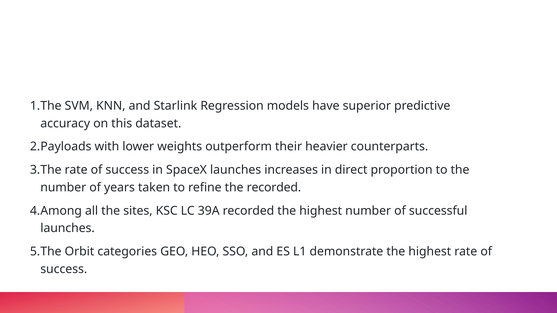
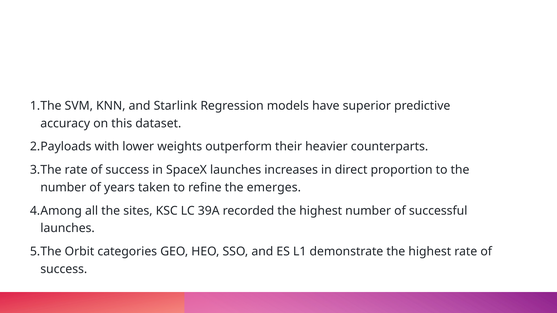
the recorded: recorded -> emerges
